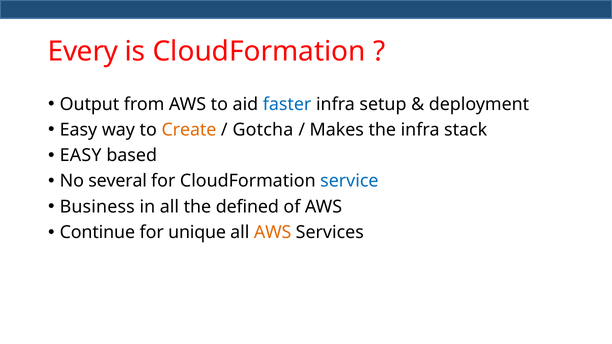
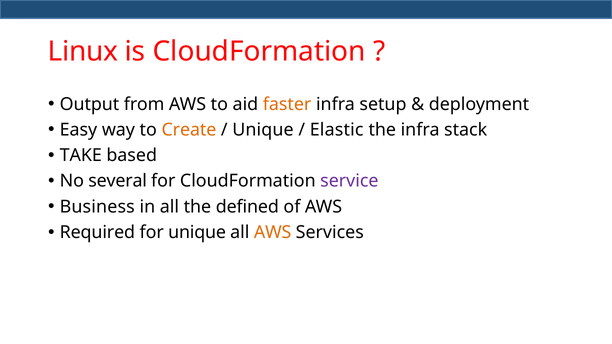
Every: Every -> Linux
faster colour: blue -> orange
Gotcha at (263, 130): Gotcha -> Unique
Makes: Makes -> Elastic
EASY at (81, 156): EASY -> TAKE
service colour: blue -> purple
Continue: Continue -> Required
